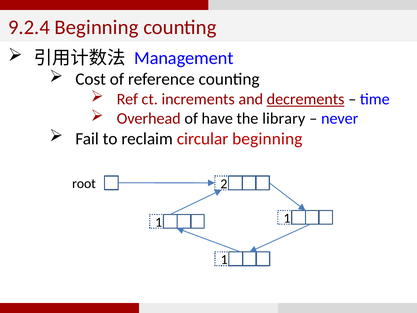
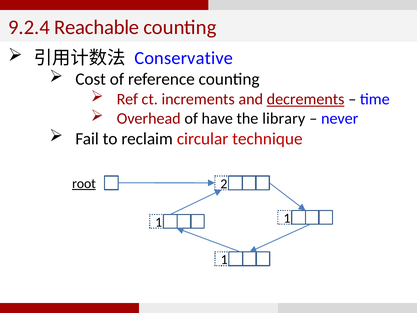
9.2.4 Beginning: Beginning -> Reachable
Management: Management -> Conservative
circular beginning: beginning -> technique
root underline: none -> present
